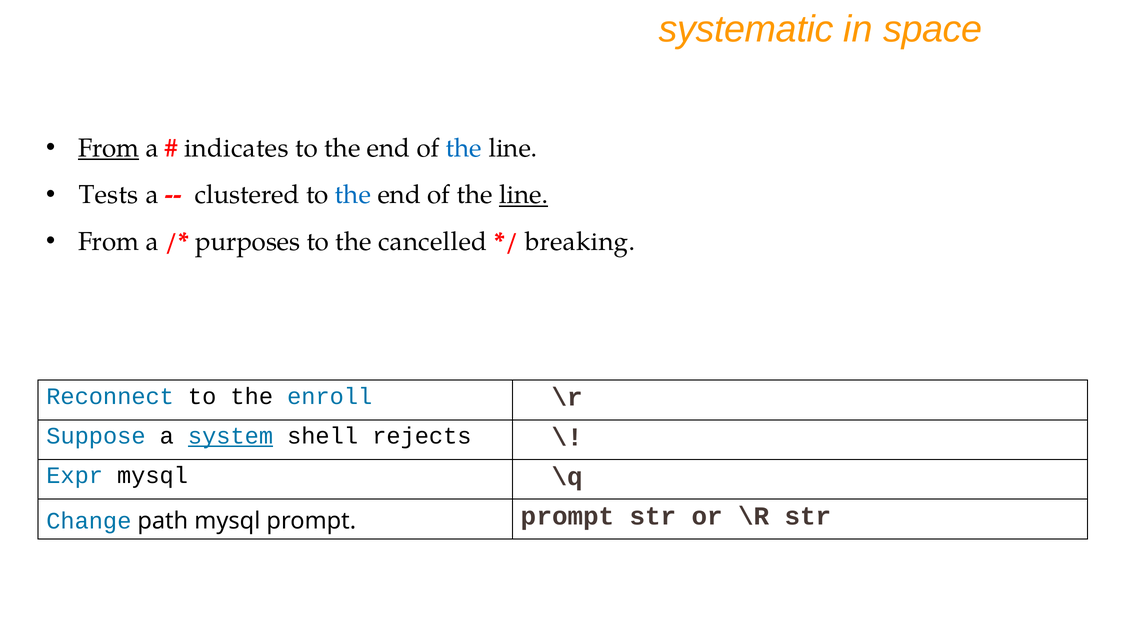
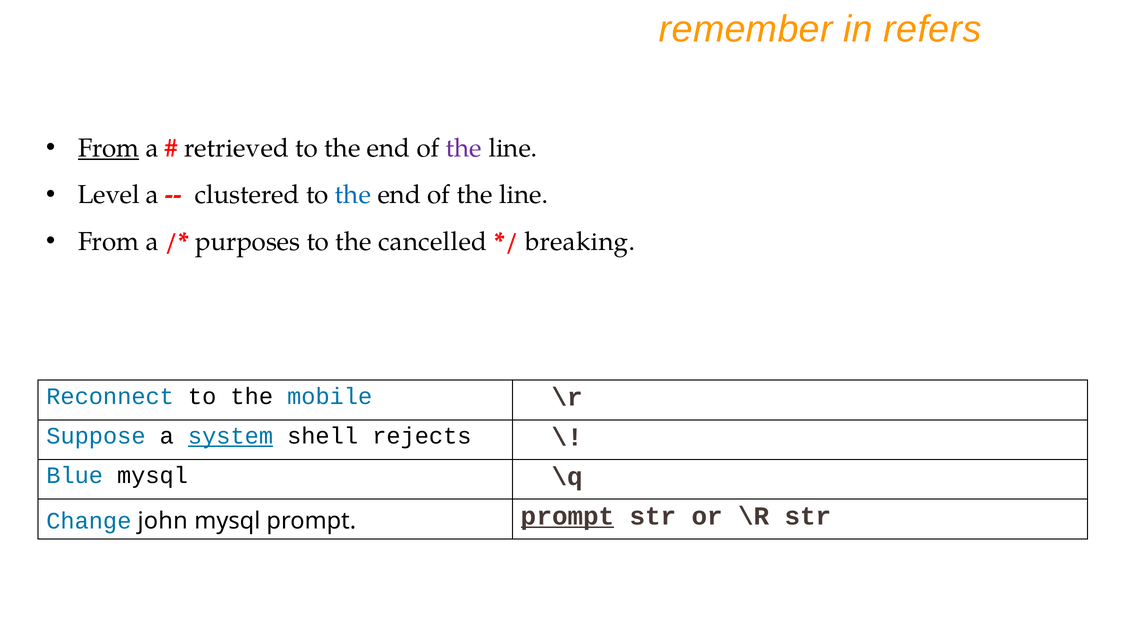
systematic: systematic -> remember
space: space -> refers
indicates: indicates -> retrieved
the at (464, 148) colour: blue -> purple
Tests: Tests -> Level
line at (524, 195) underline: present -> none
enroll: enroll -> mobile
Expr: Expr -> Blue
path: path -> john
prompt at (568, 516) underline: none -> present
